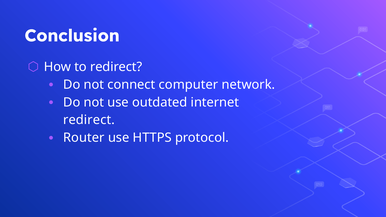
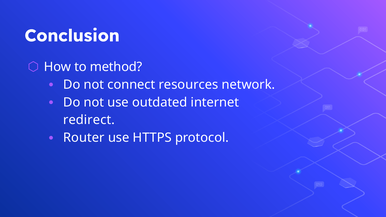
to redirect: redirect -> method
computer: computer -> resources
